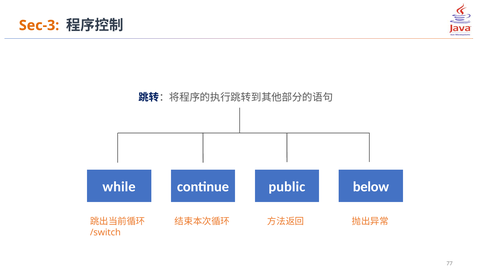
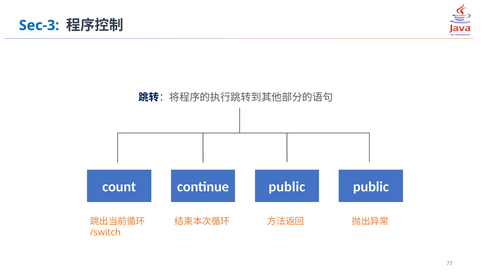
Sec-3 colour: orange -> blue
while: while -> count
below at (371, 187): below -> public
